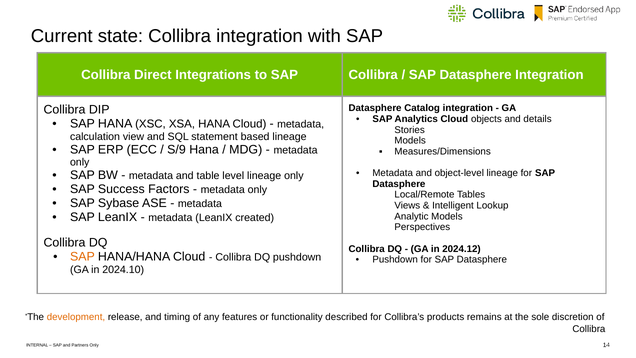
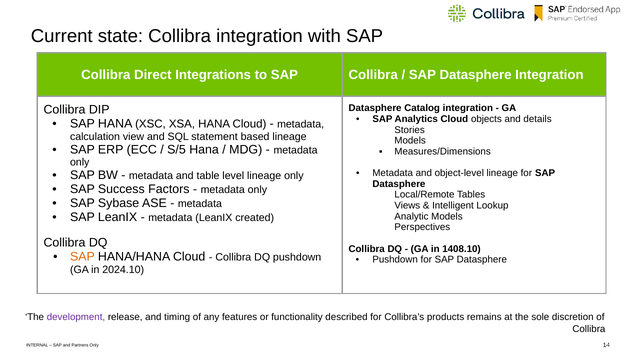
S/9: S/9 -> S/5
2024.12: 2024.12 -> 1408.10
development colour: orange -> purple
